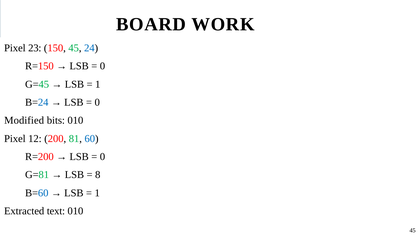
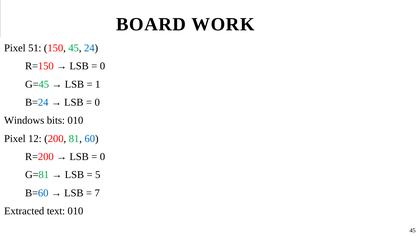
23: 23 -> 51
Modified: Modified -> Windows
8: 8 -> 5
1 at (97, 193): 1 -> 7
